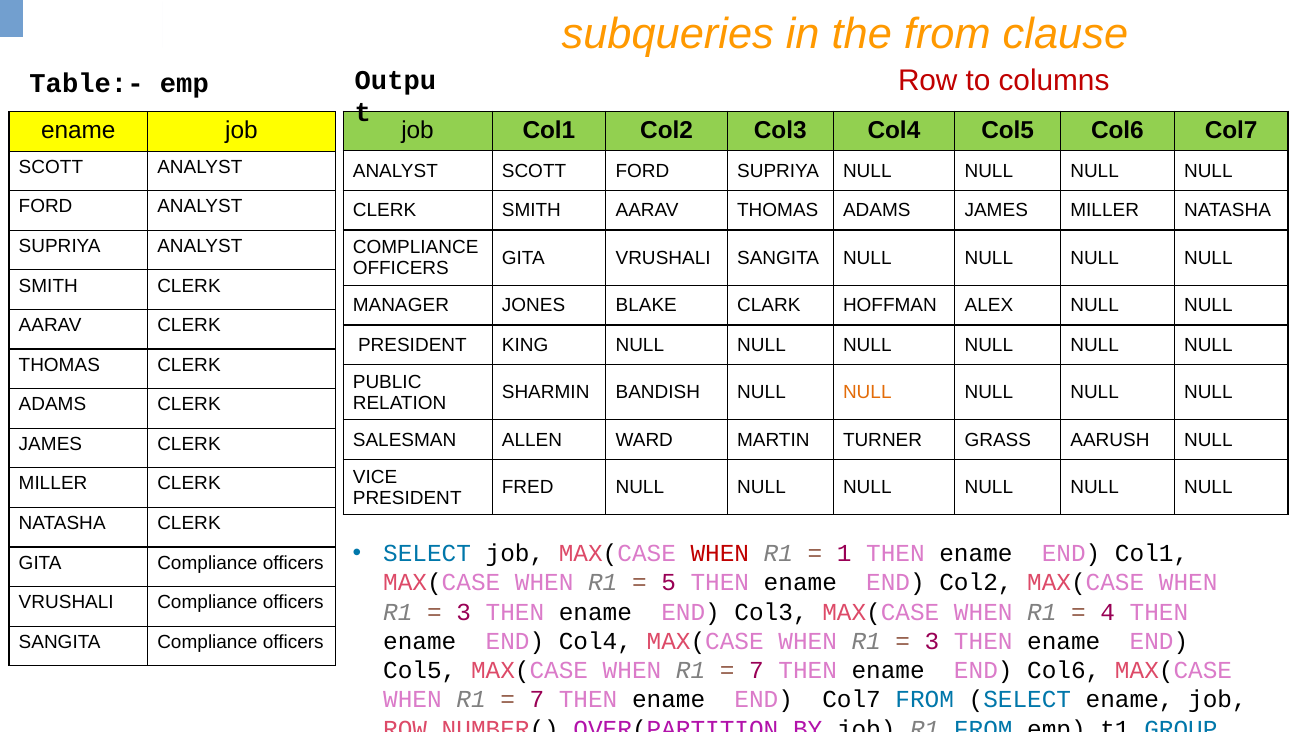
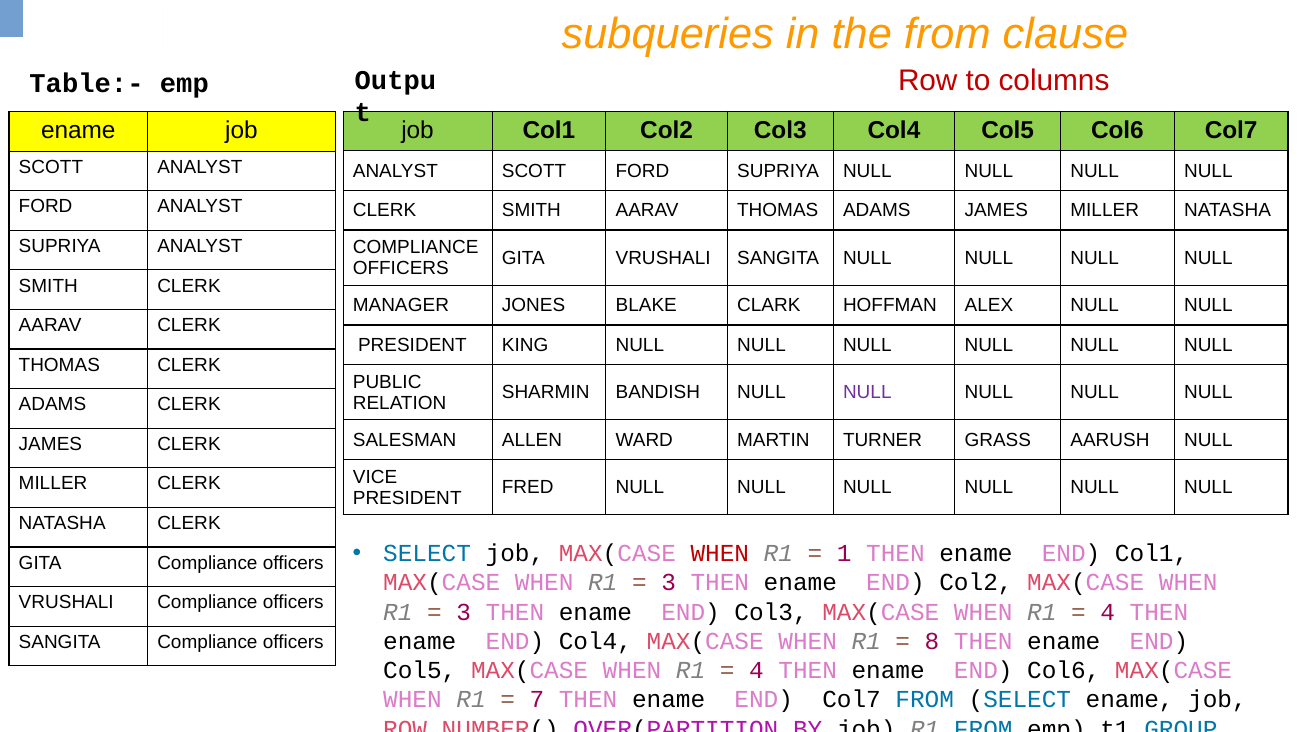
NULL at (867, 392) colour: orange -> purple
5 at (669, 583): 5 -> 3
3 at (932, 641): 3 -> 8
7 at (756, 670): 7 -> 4
